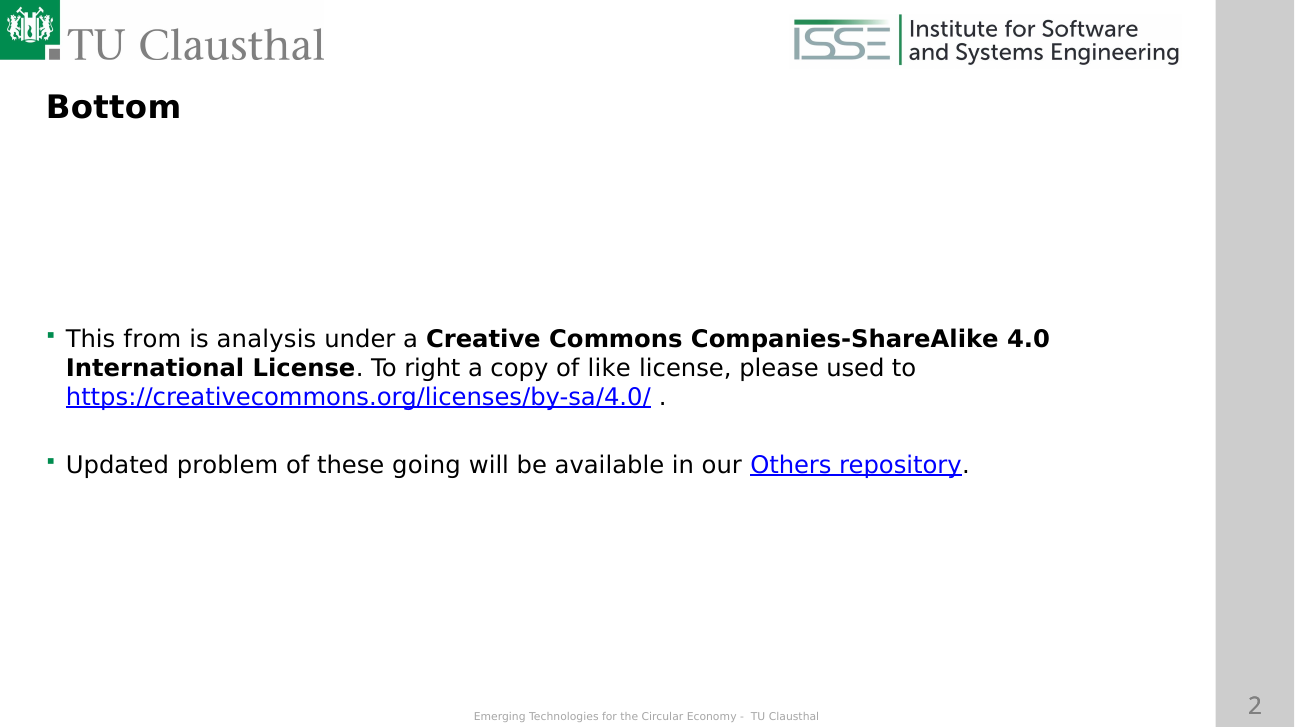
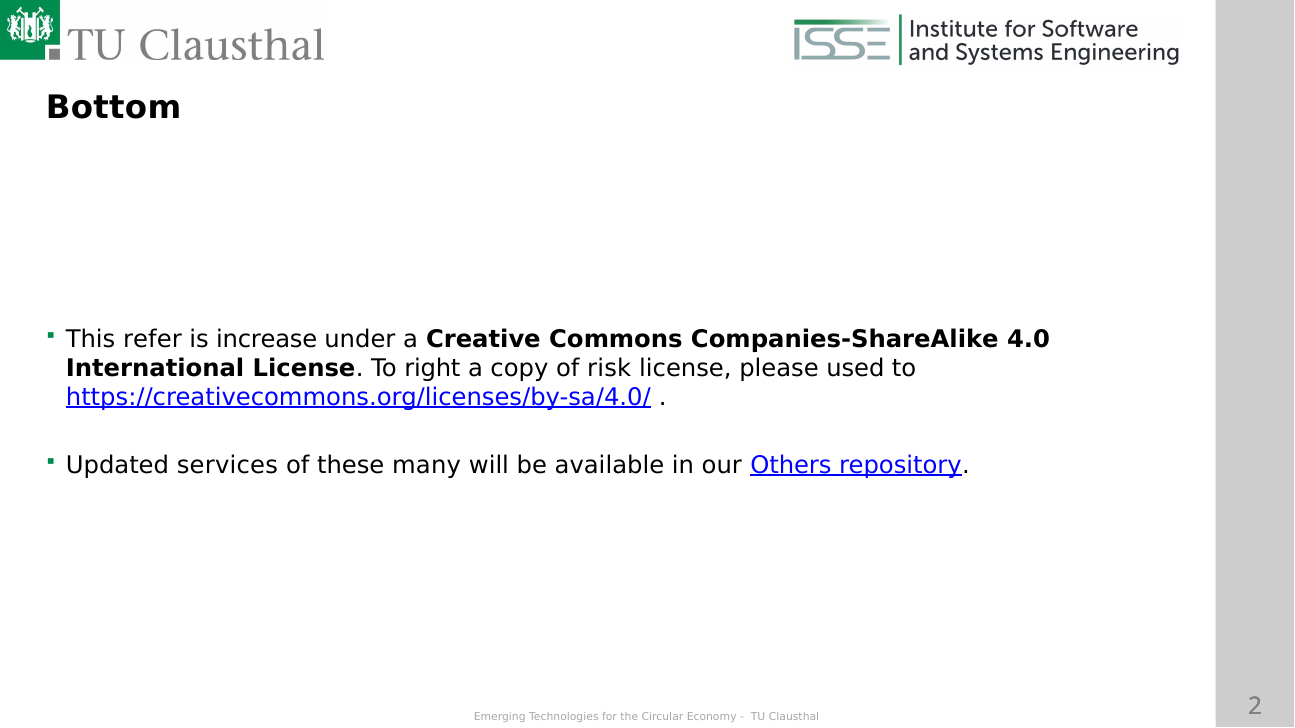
from: from -> refer
analysis: analysis -> increase
like: like -> risk
problem: problem -> services
going: going -> many
